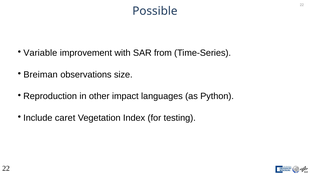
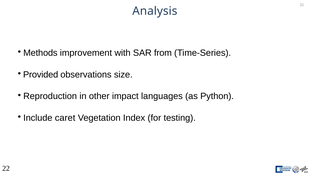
Possible: Possible -> Analysis
Variable: Variable -> Methods
Breiman: Breiman -> Provided
